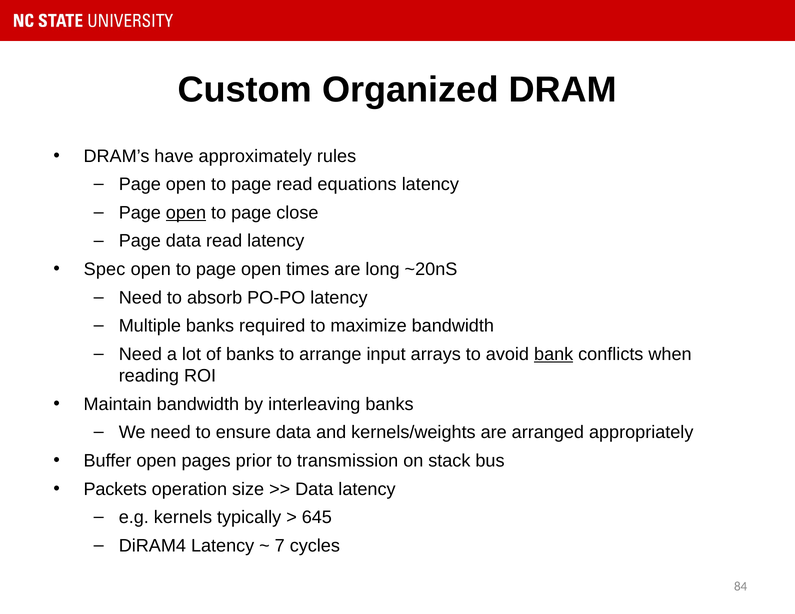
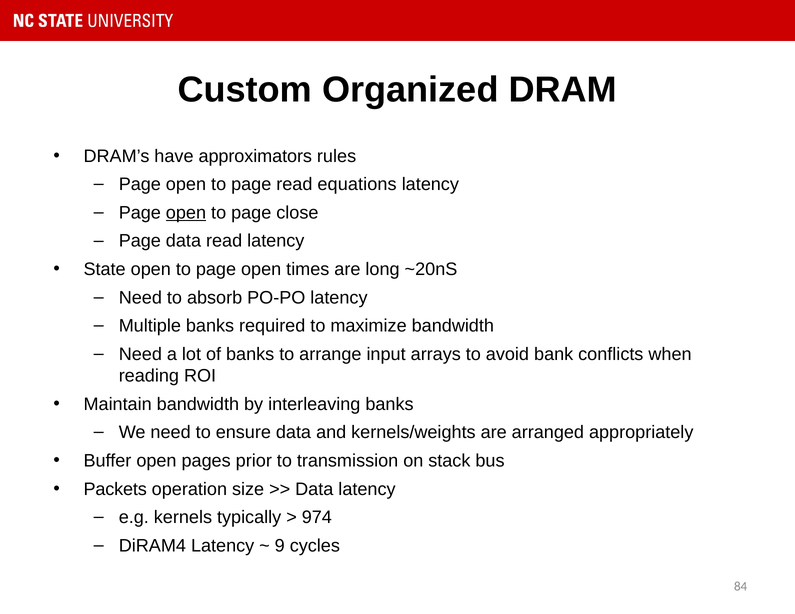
approximately: approximately -> approximators
Spec: Spec -> State
bank underline: present -> none
645: 645 -> 974
7: 7 -> 9
